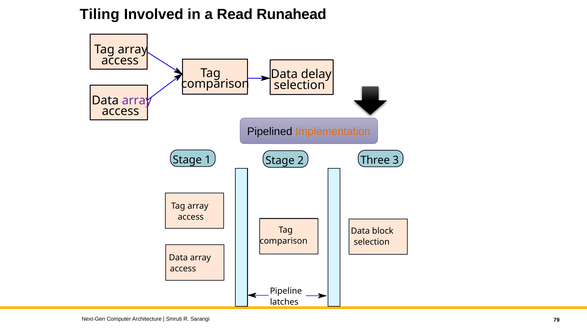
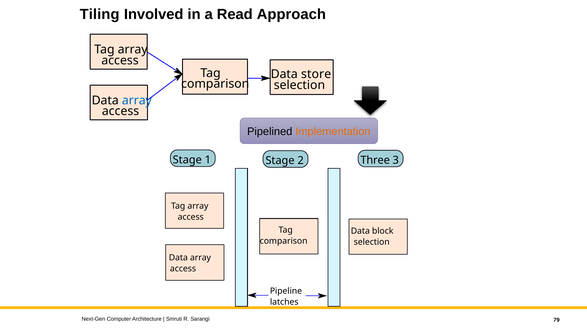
Runahead: Runahead -> Approach
delay: delay -> store
array at (137, 100) colour: purple -> blue
